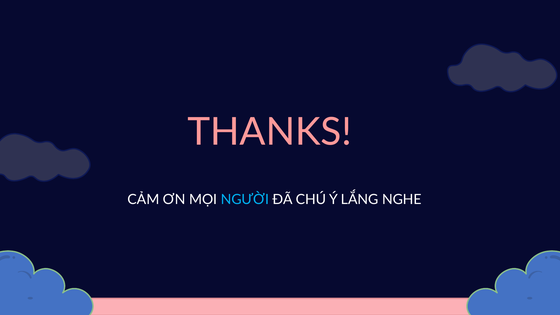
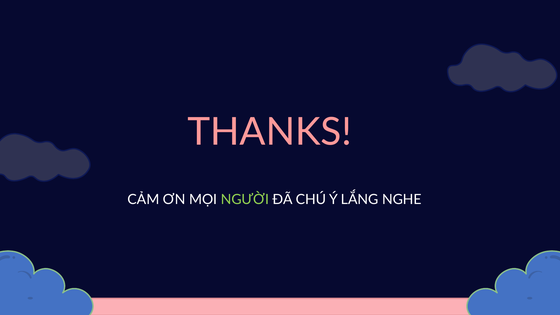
NGƯỜI colour: light blue -> light green
